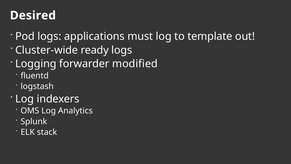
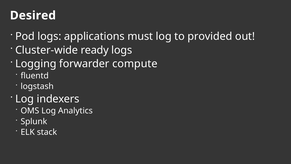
template: template -> provided
modified: modified -> compute
